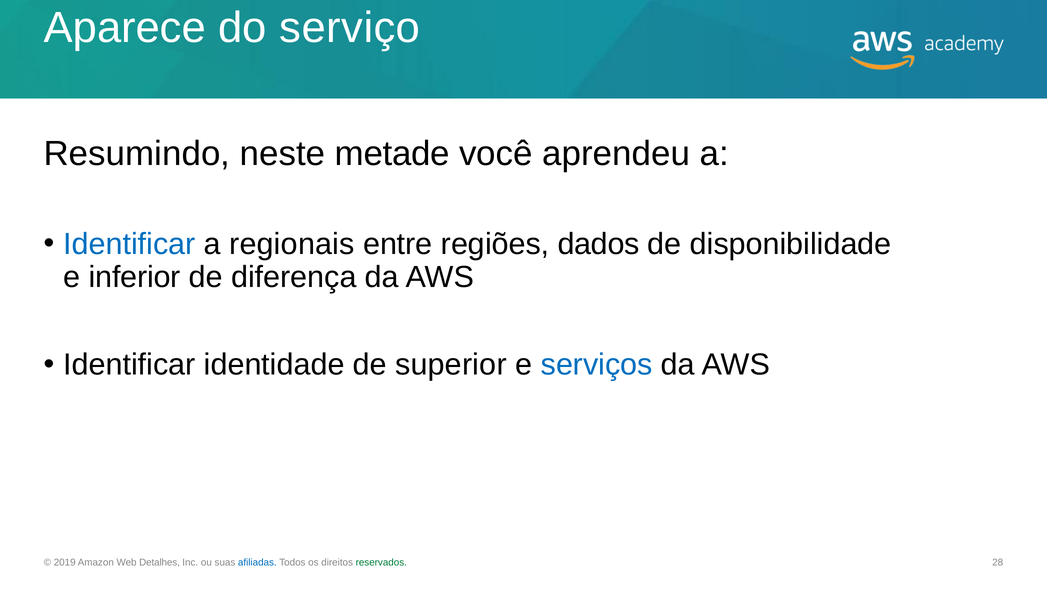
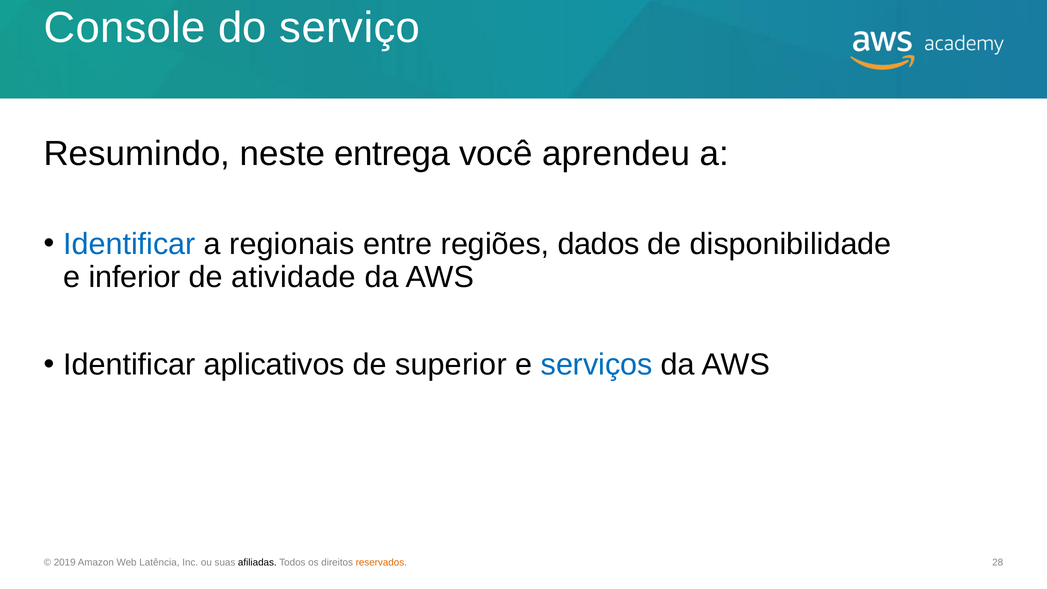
Aparece: Aparece -> Console
metade: metade -> entrega
diferença: diferença -> atividade
identidade: identidade -> aplicativos
Detalhes: Detalhes -> Latência
afiliadas colour: blue -> black
reservados colour: green -> orange
